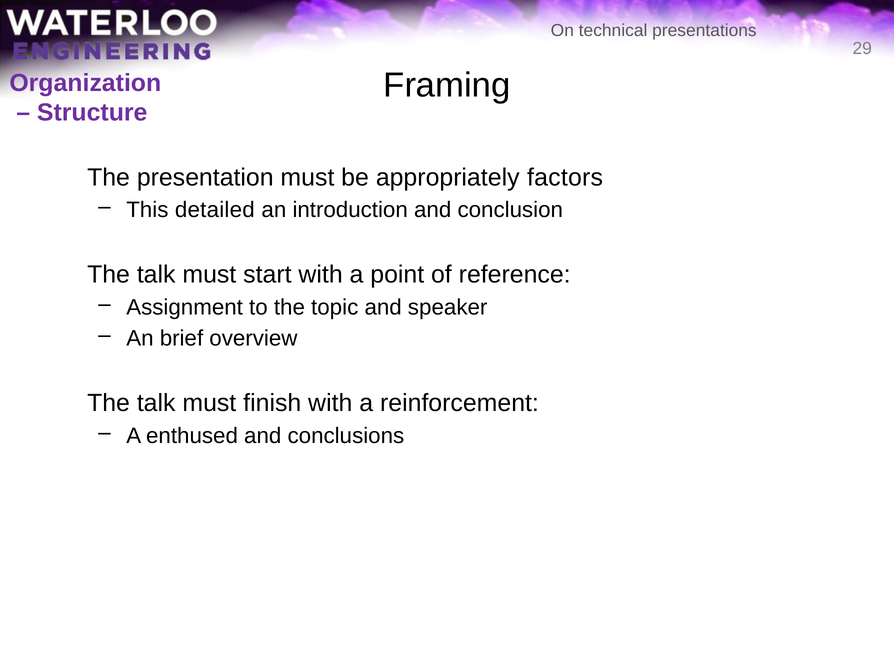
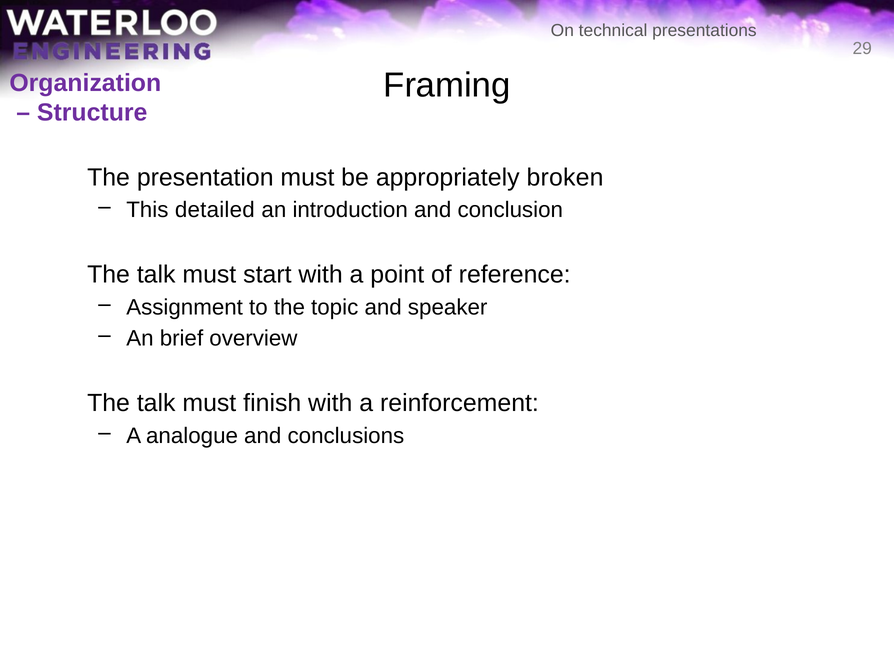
factors: factors -> broken
enthused: enthused -> analogue
